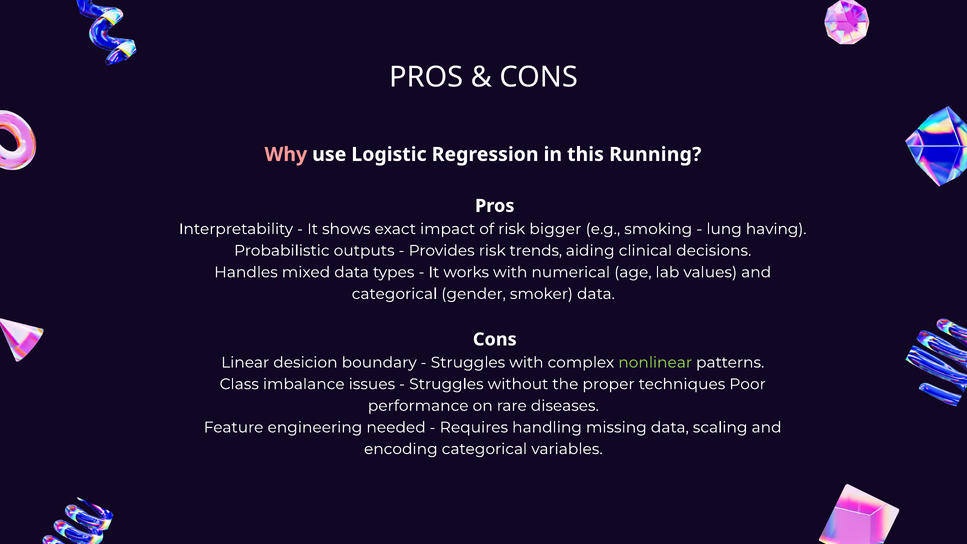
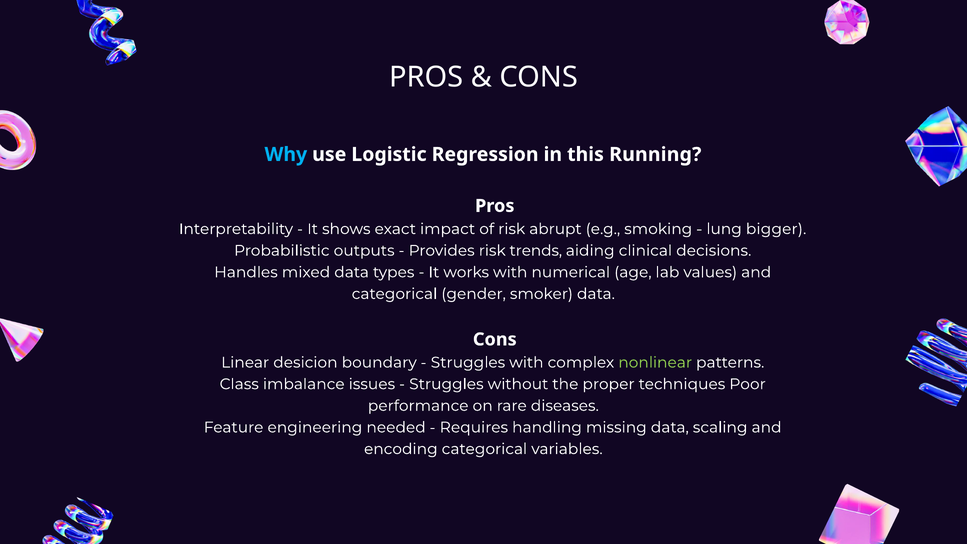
Why colour: pink -> light blue
bigger: bigger -> abrupt
having: having -> bigger
